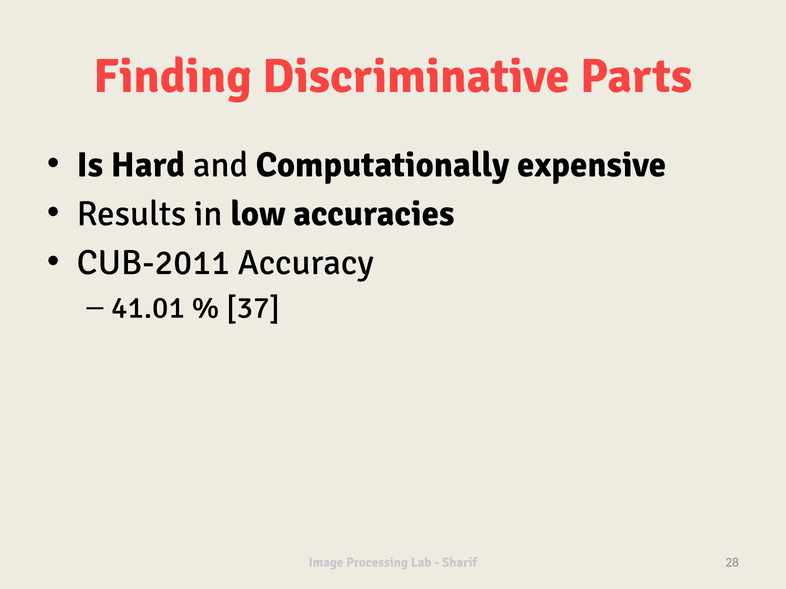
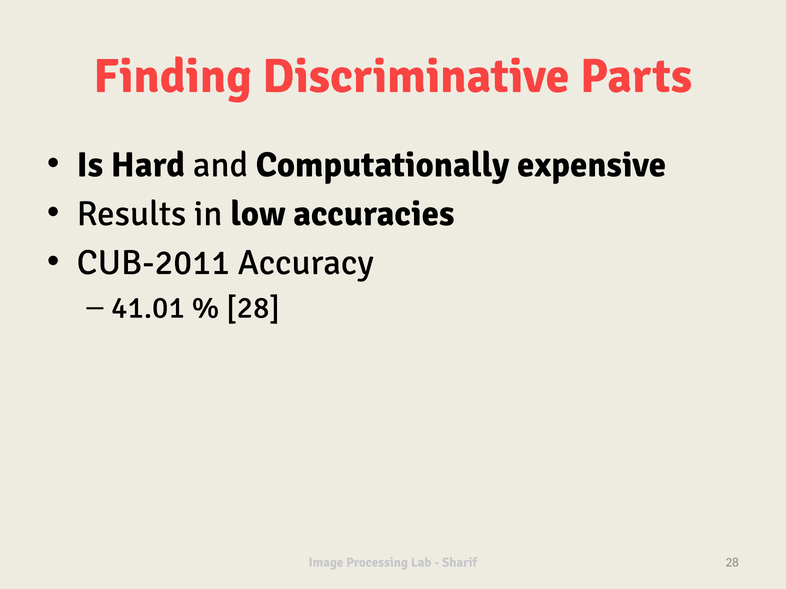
37 at (253, 308): 37 -> 28
